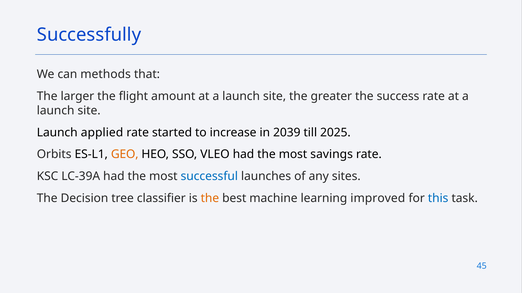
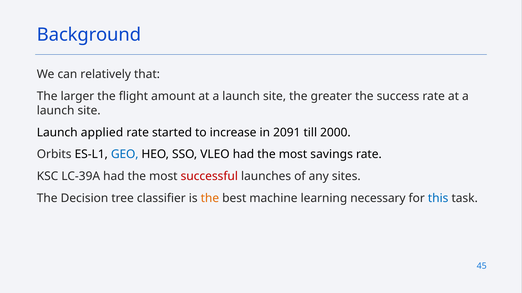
Successfully: Successfully -> Background
methods: methods -> relatively
2039: 2039 -> 2091
2025: 2025 -> 2000
GEO colour: orange -> blue
successful colour: blue -> red
improved: improved -> necessary
